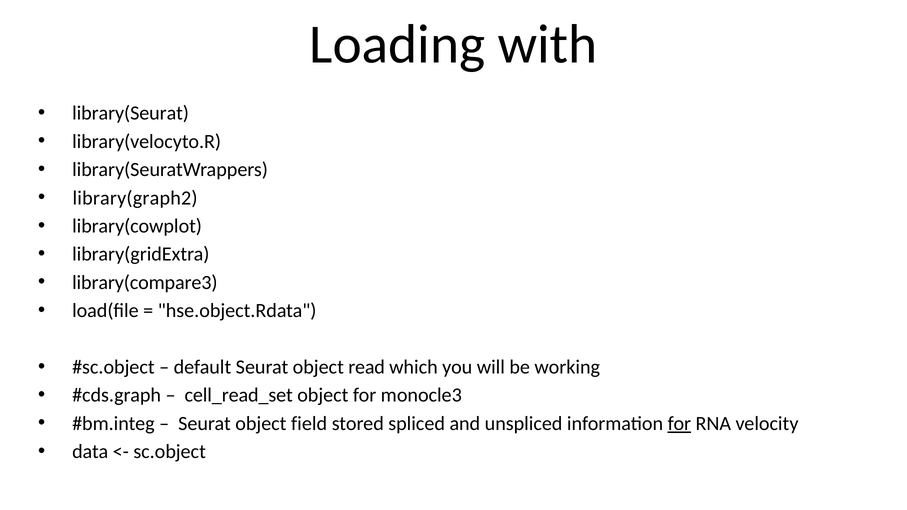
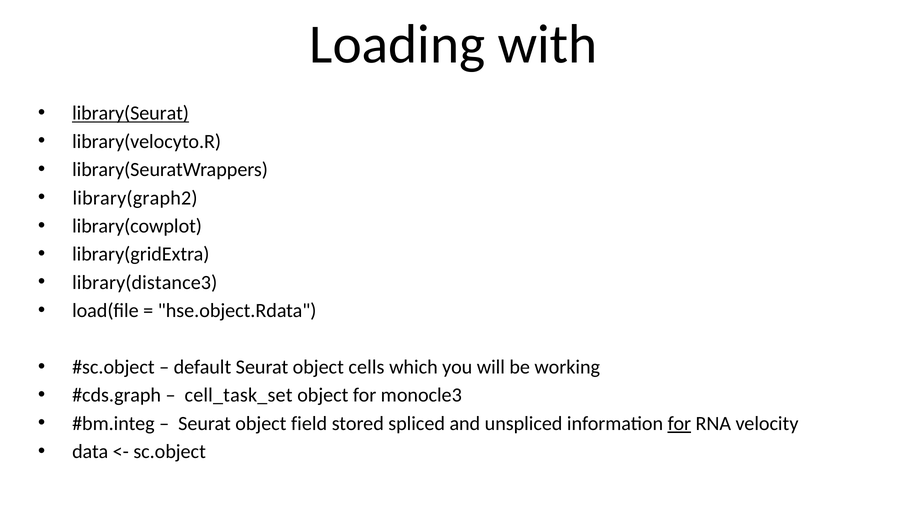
library(Seurat underline: none -> present
library(compare3: library(compare3 -> library(distance3
read: read -> cells
cell_read_set: cell_read_set -> cell_task_set
